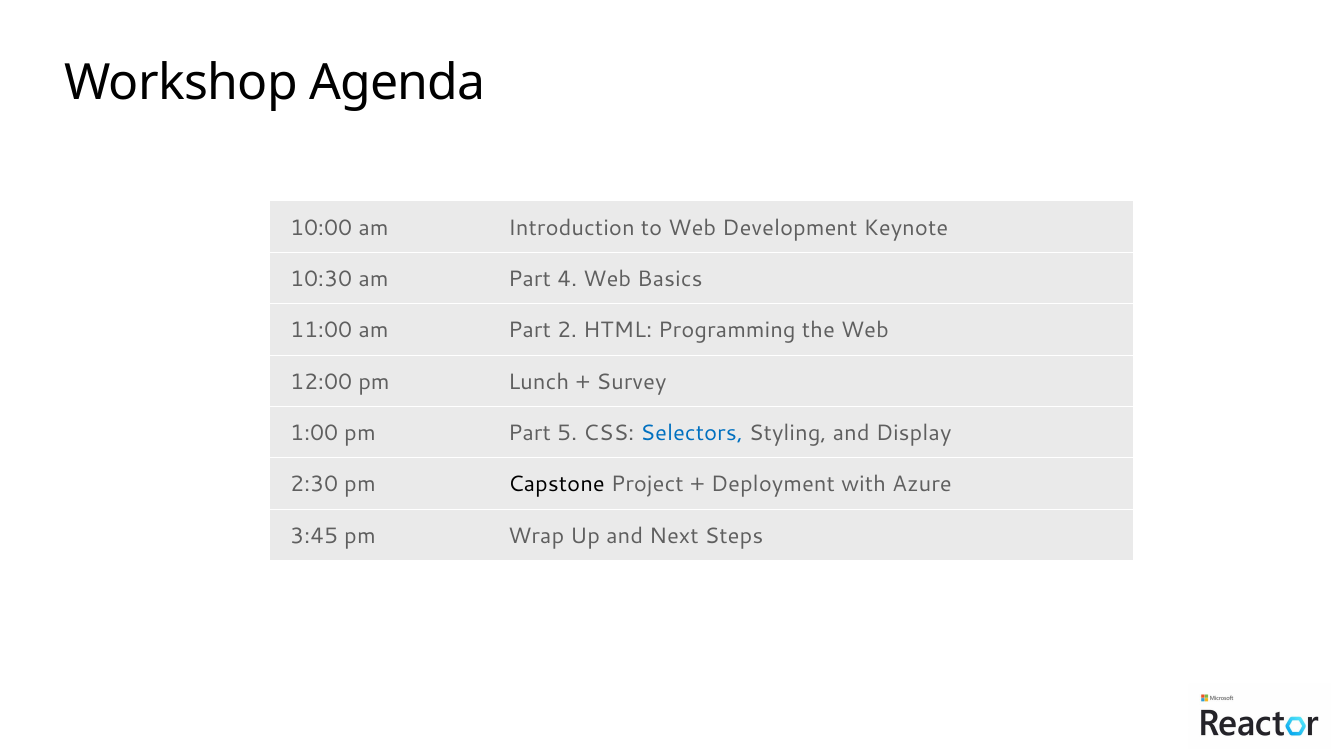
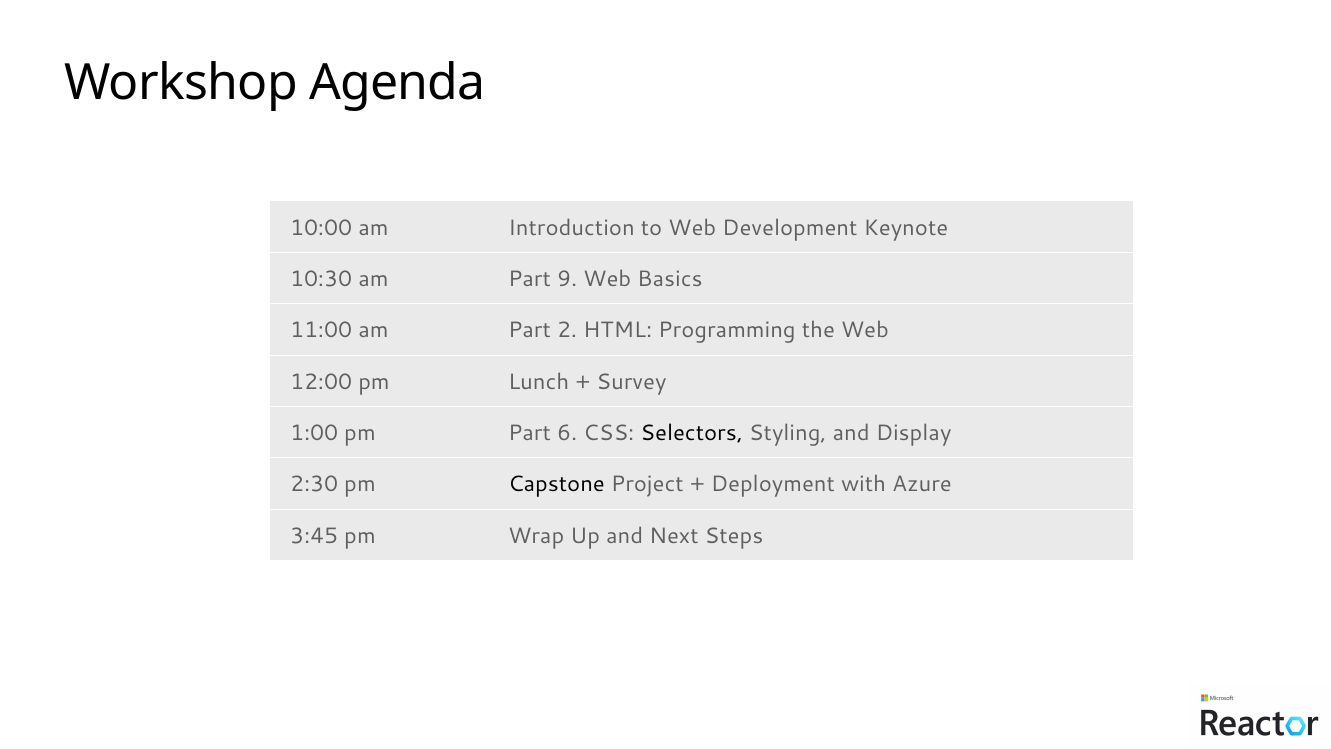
4: 4 -> 9
5: 5 -> 6
Selectors colour: blue -> black
